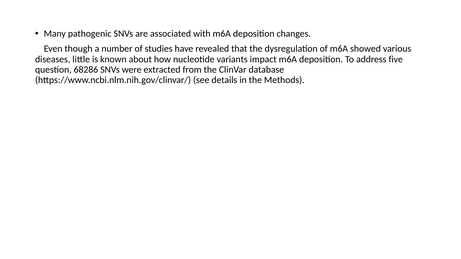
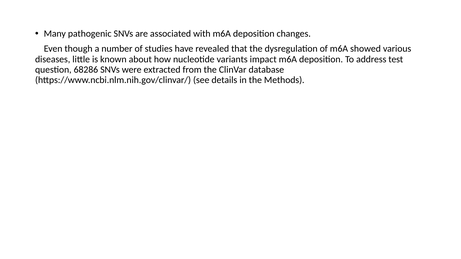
five: five -> test
